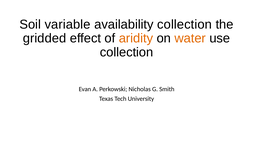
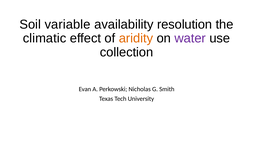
availability collection: collection -> resolution
gridded: gridded -> climatic
water colour: orange -> purple
